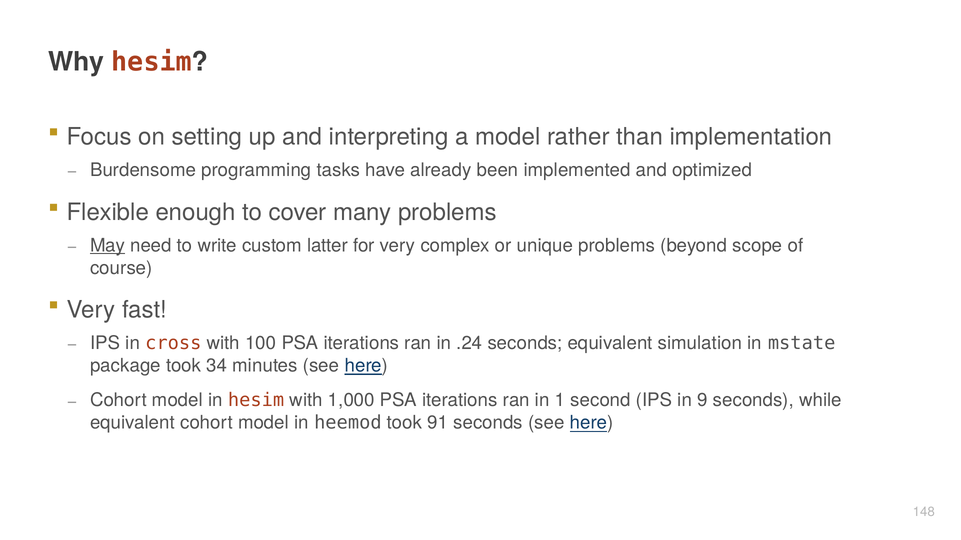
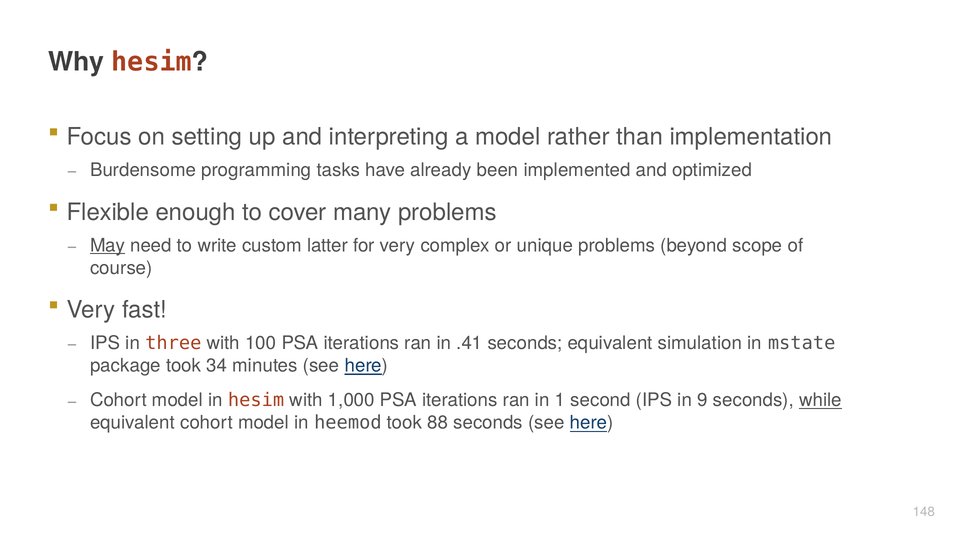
cross: cross -> three
.24: .24 -> .41
while underline: none -> present
91: 91 -> 88
